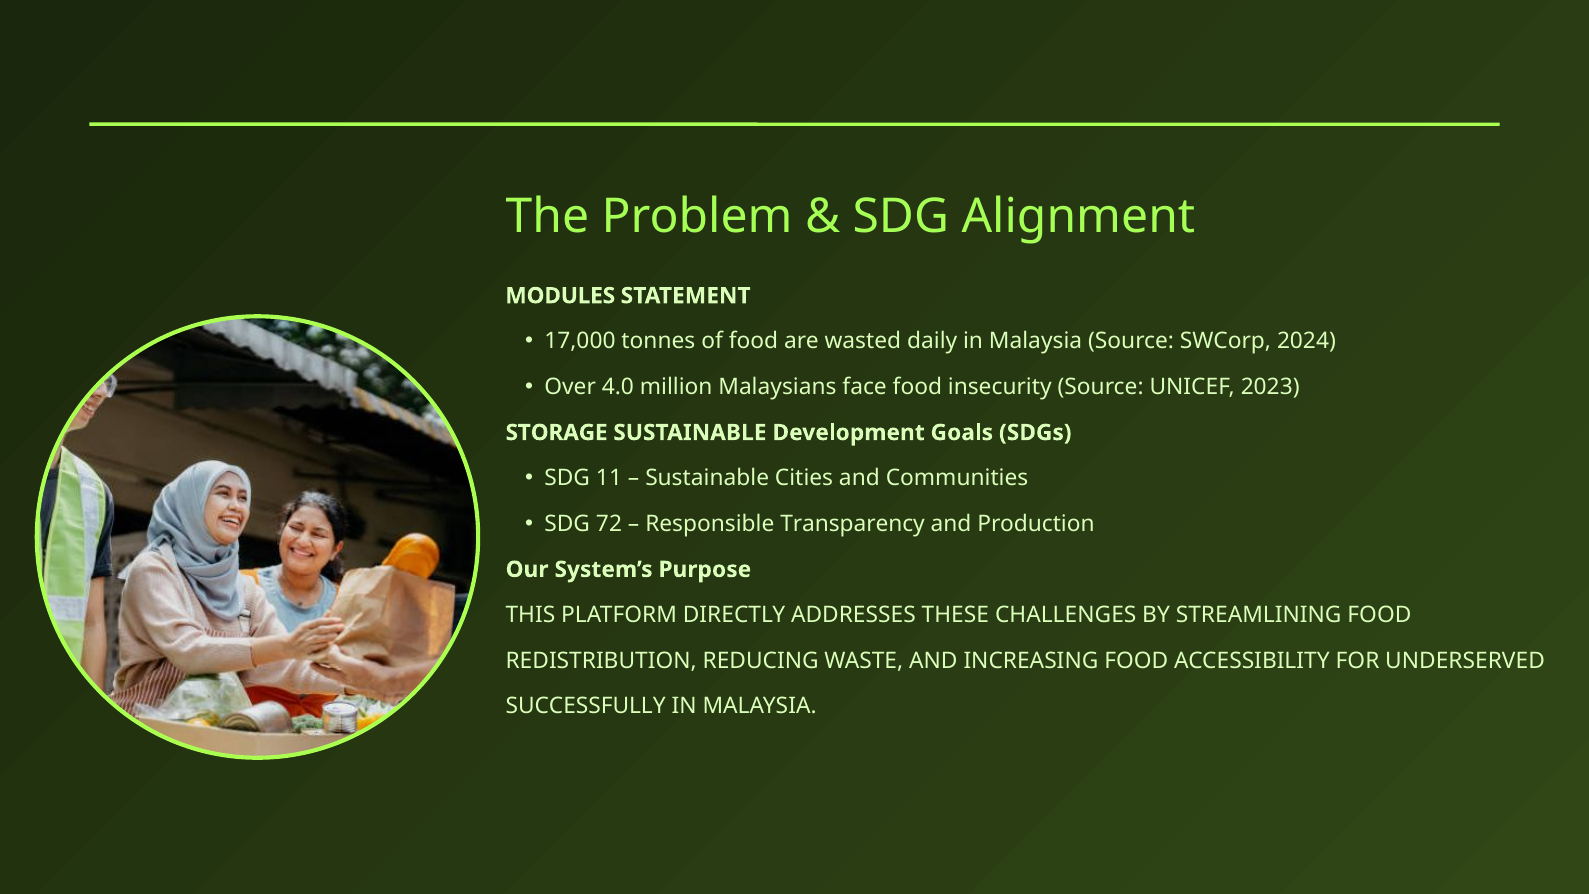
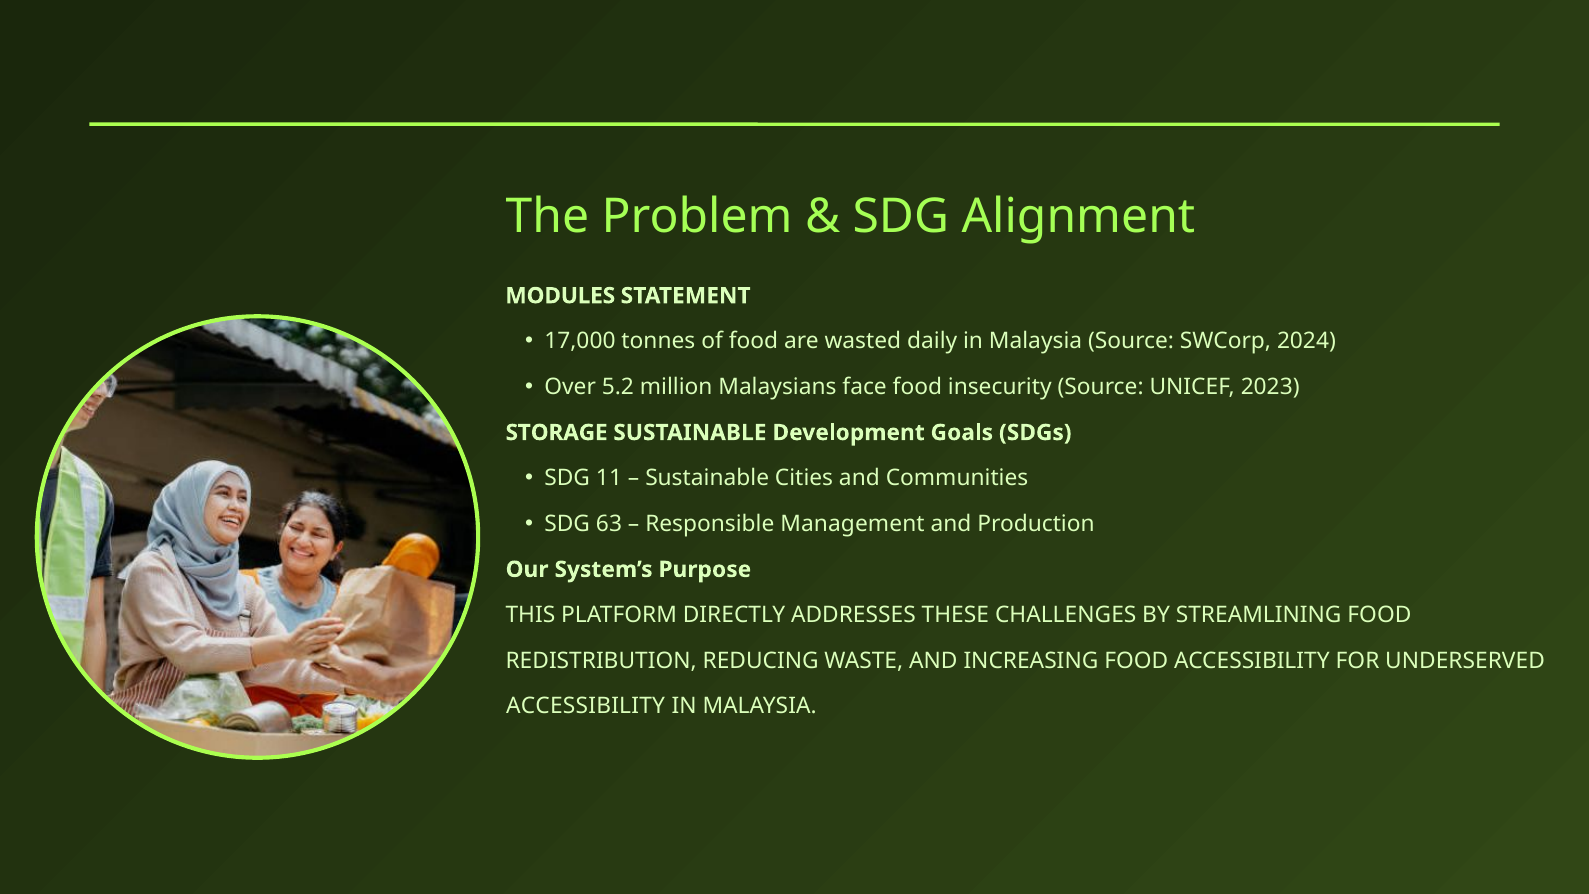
4.0: 4.0 -> 5.2
72: 72 -> 63
Transparency: Transparency -> Management
SUCCESSFULLY at (586, 706): SUCCESSFULLY -> ACCESSIBILITY
